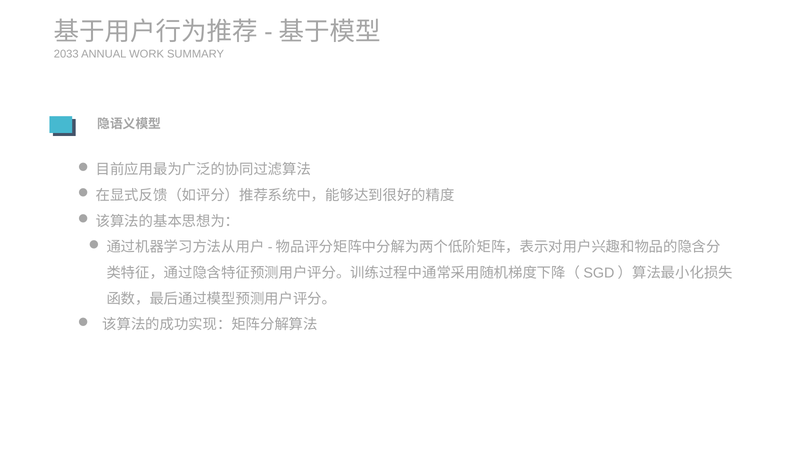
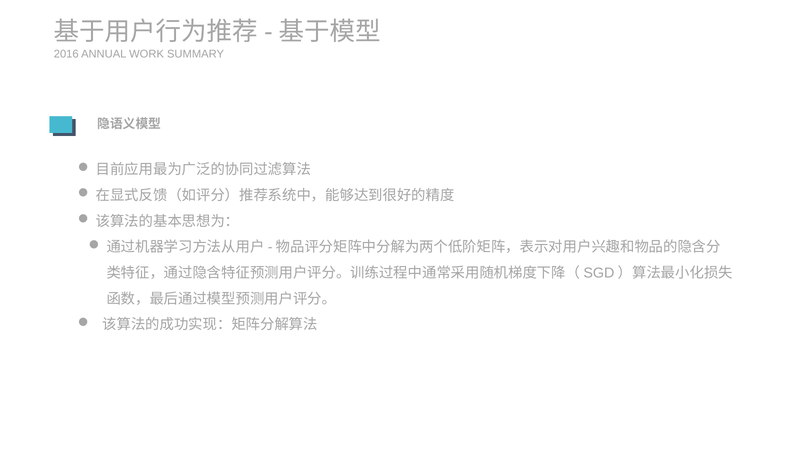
2033: 2033 -> 2016
